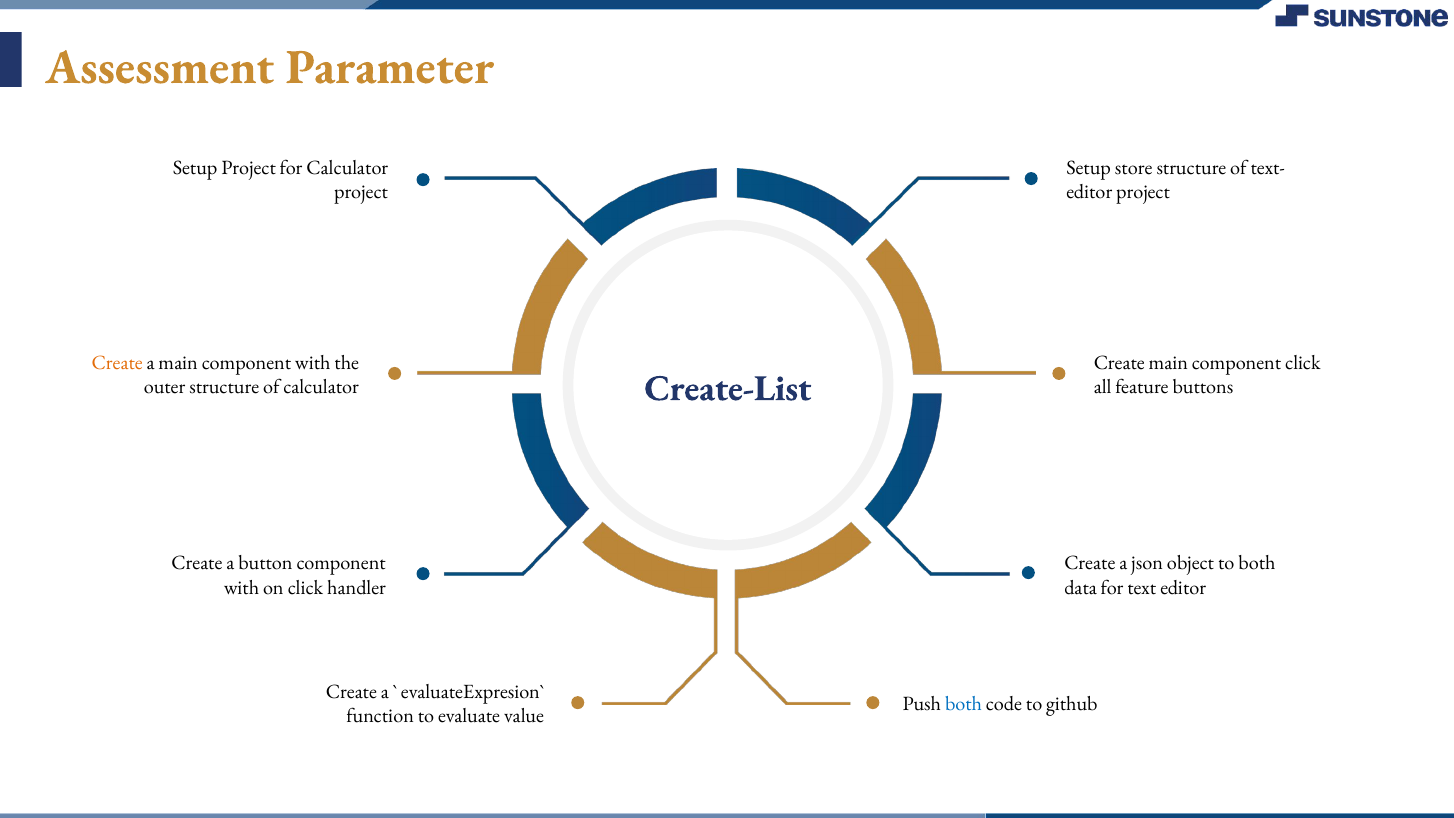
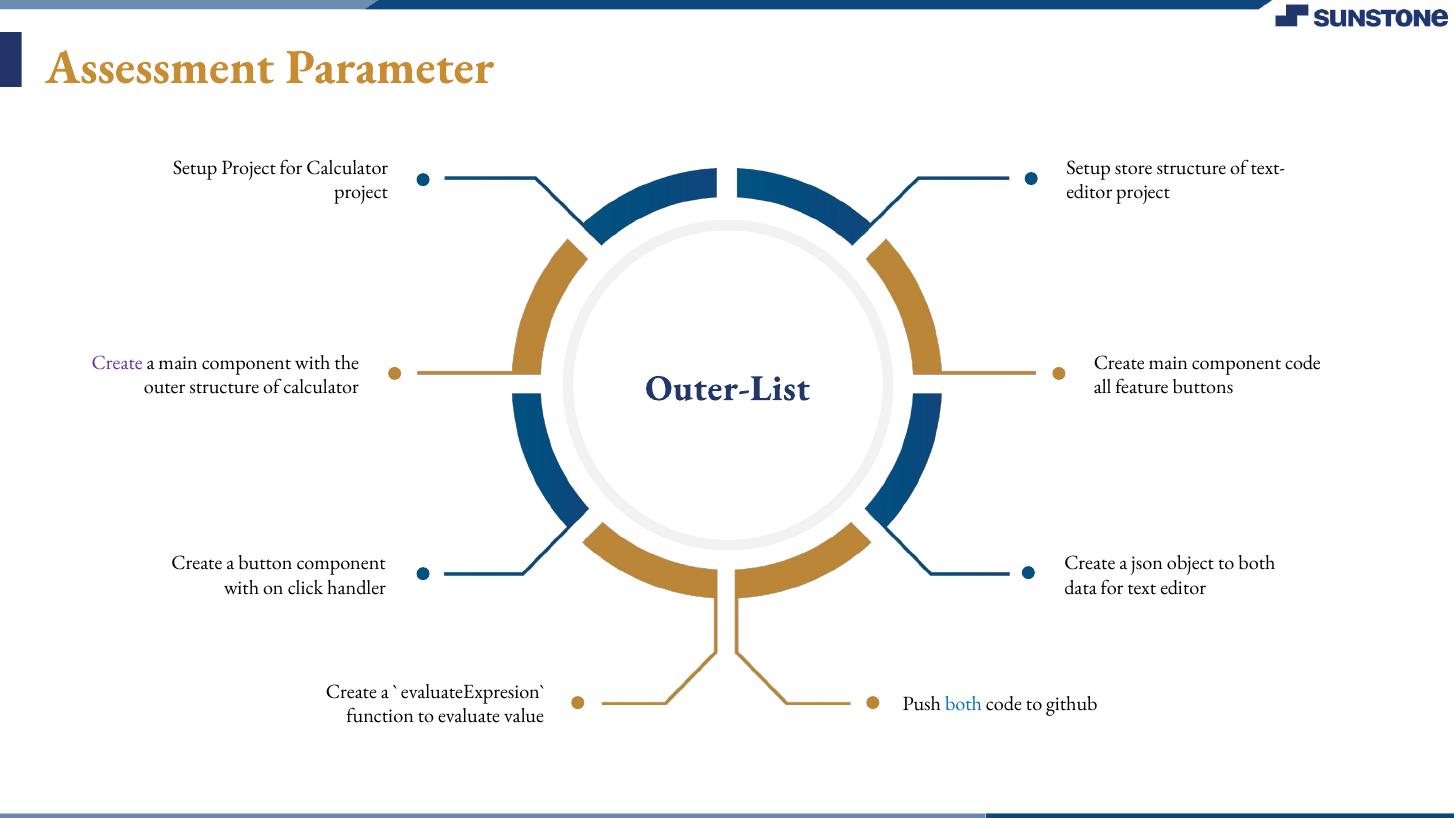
Create at (117, 363) colour: orange -> purple
component click: click -> code
Create-List: Create-List -> Outer-List
